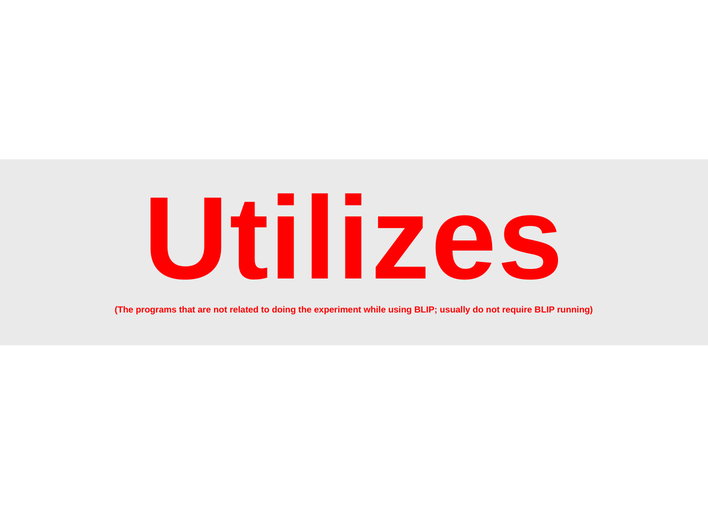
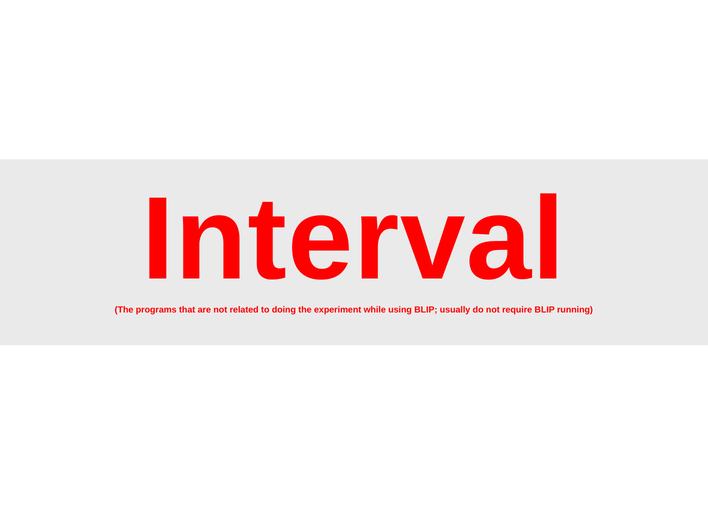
Utilizes: Utilizes -> Interval
